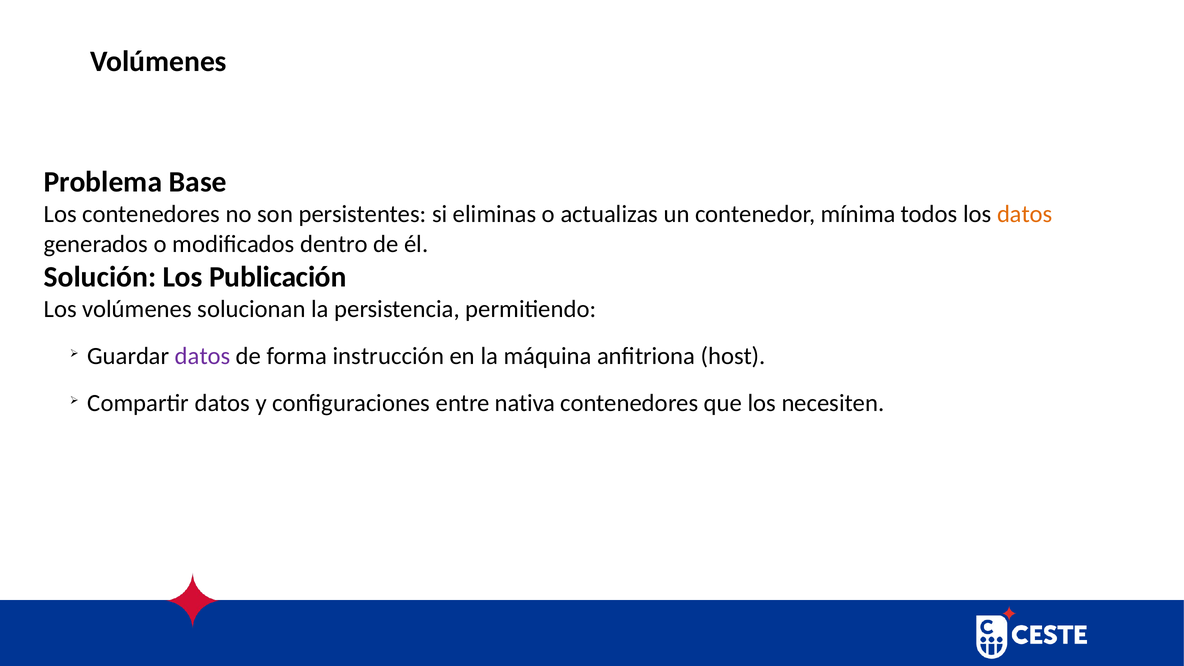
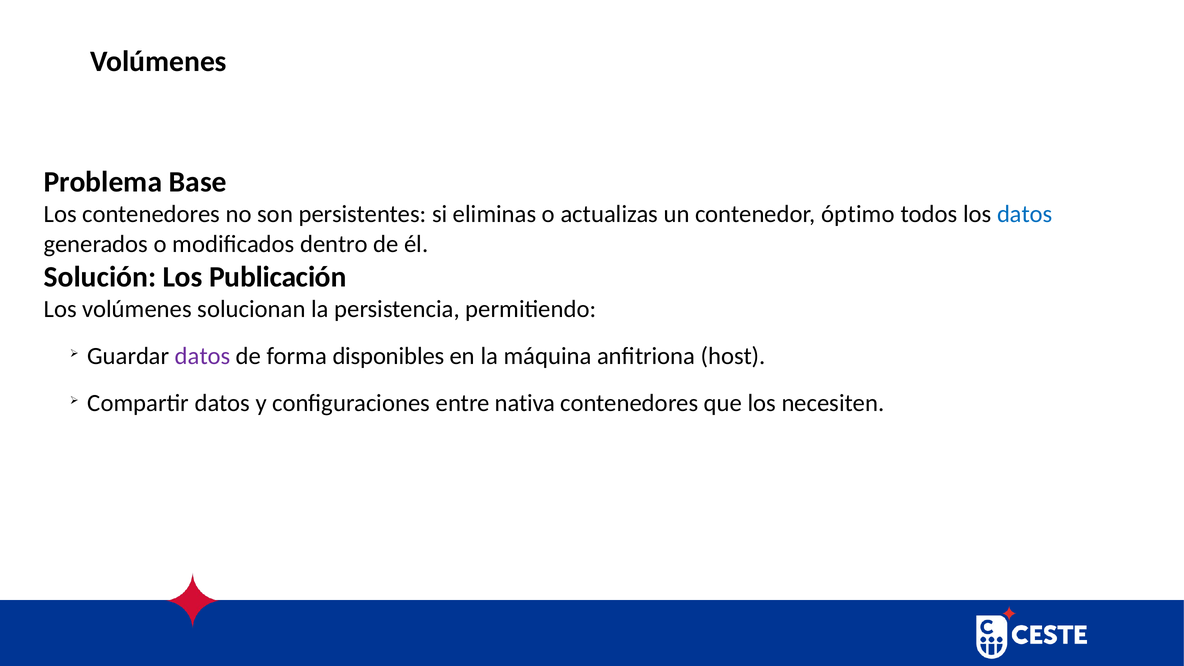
mínima: mínima -> óptimo
datos at (1025, 214) colour: orange -> blue
instrucción: instrucción -> disponibles
